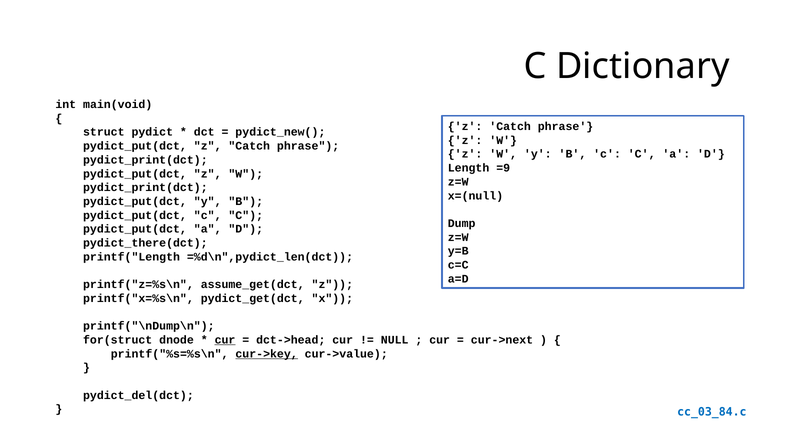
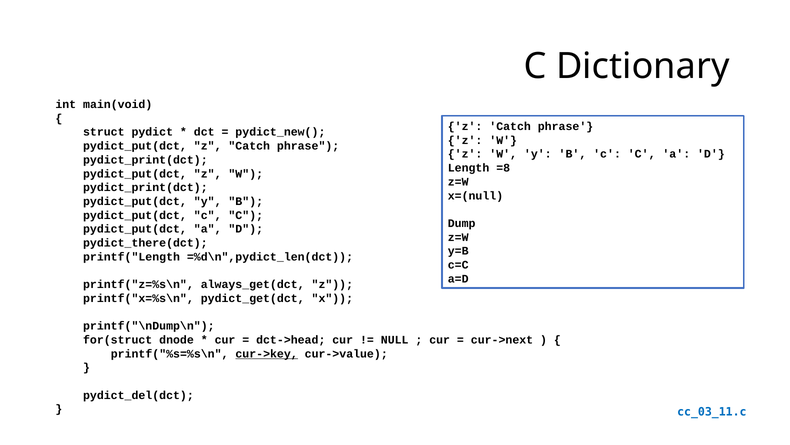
=9: =9 -> =8
assume_get(dct: assume_get(dct -> always_get(dct
cur at (225, 339) underline: present -> none
cc_03_84.c: cc_03_84.c -> cc_03_11.c
